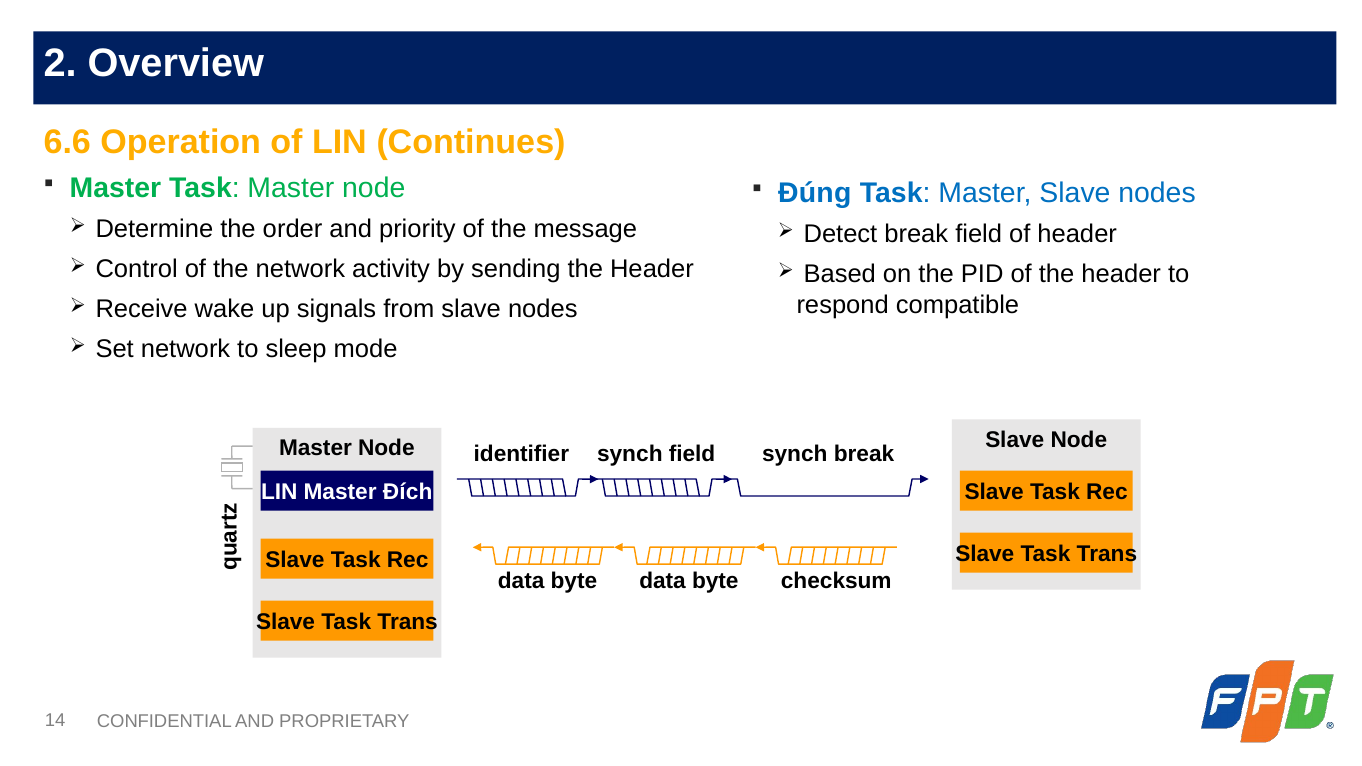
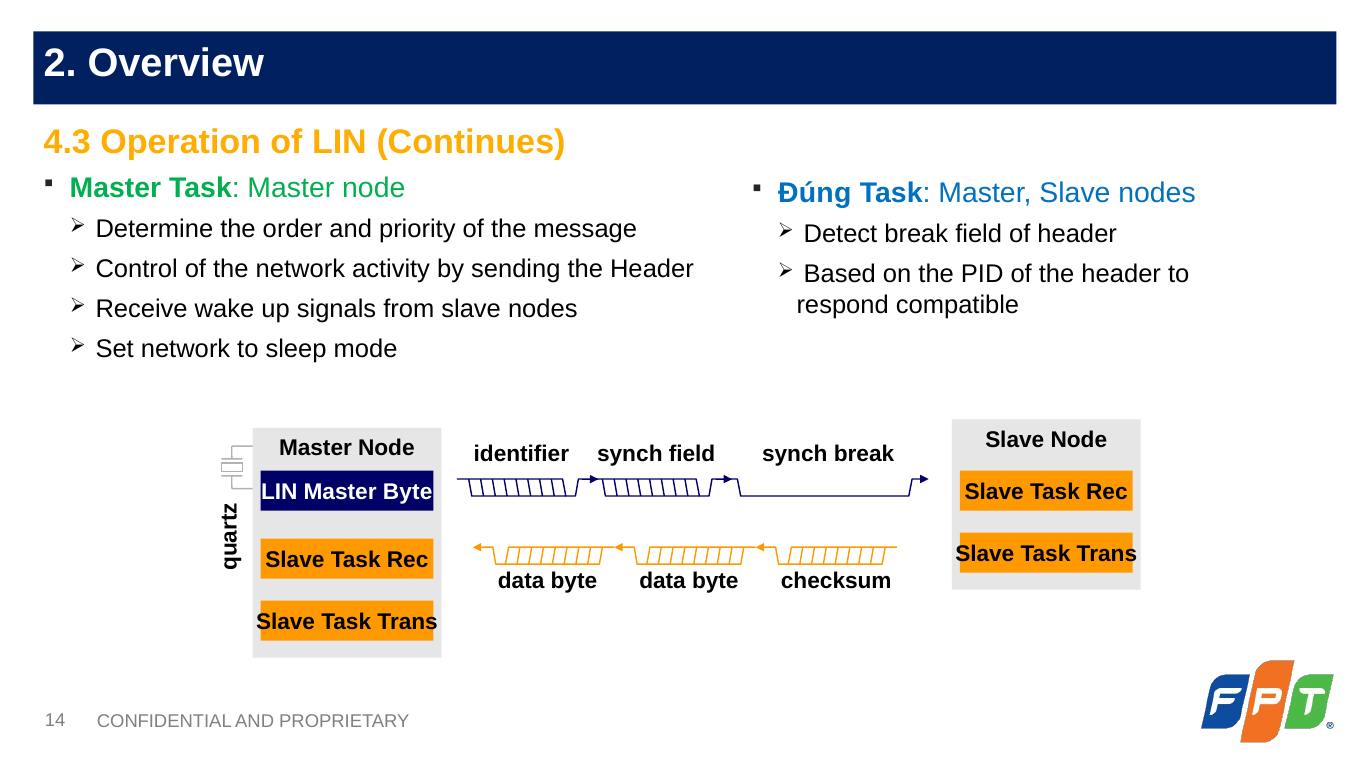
6.6: 6.6 -> 4.3
Master Đích: Đích -> Byte
